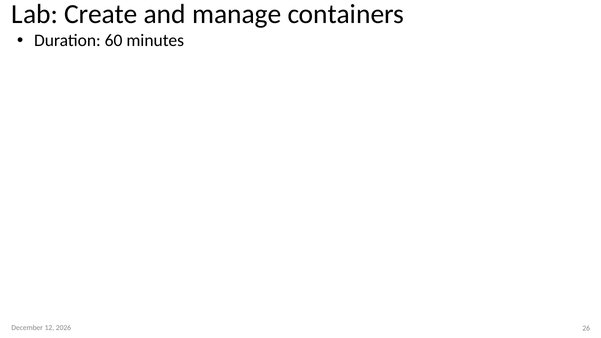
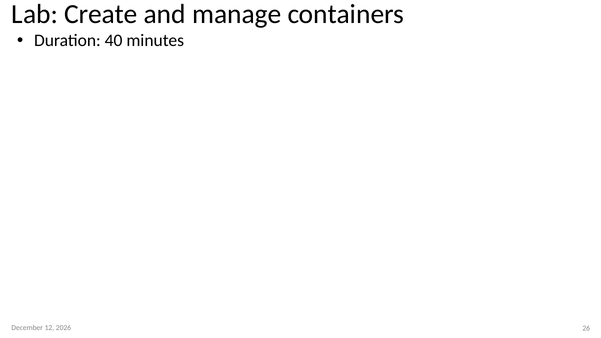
60: 60 -> 40
